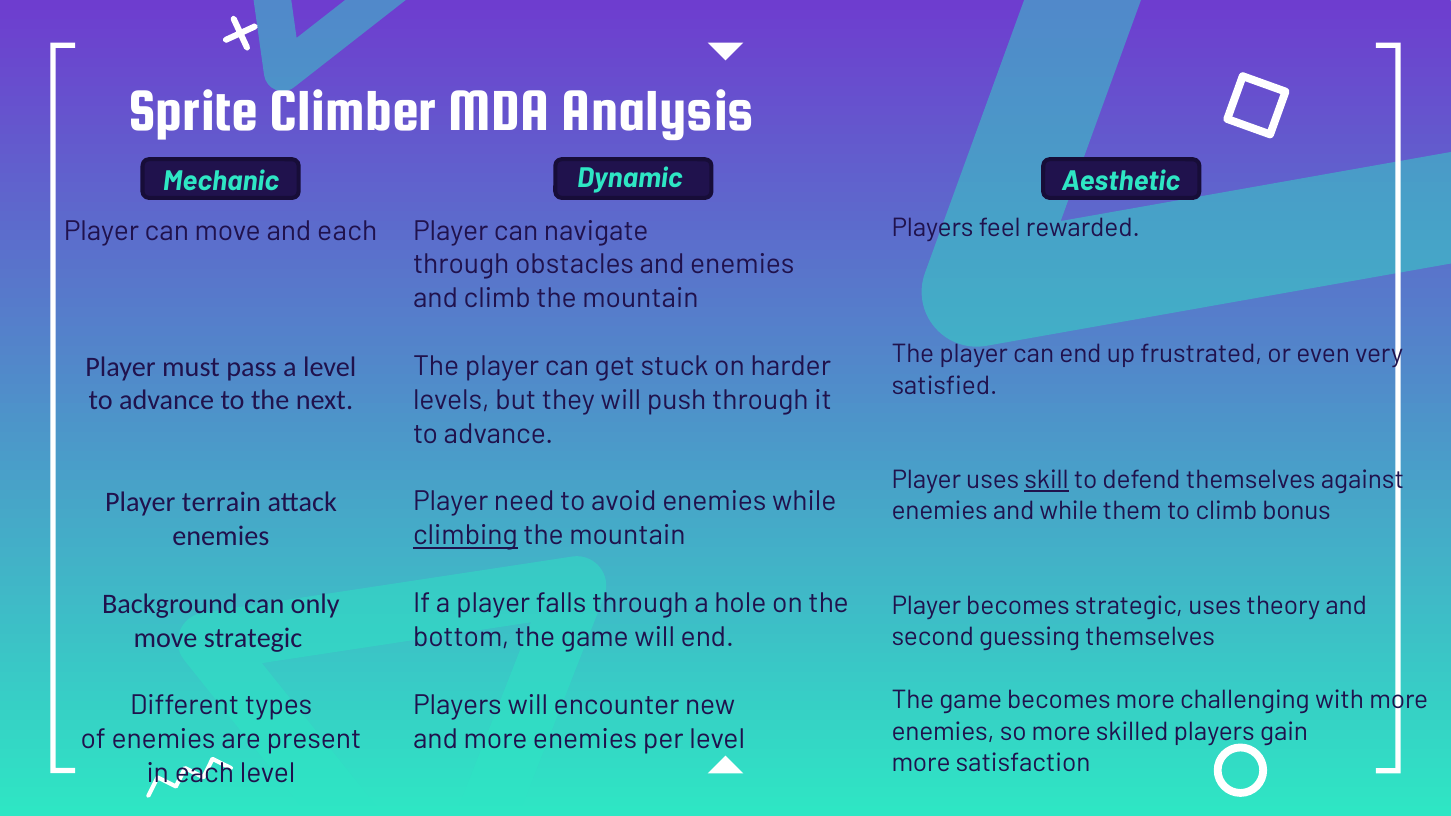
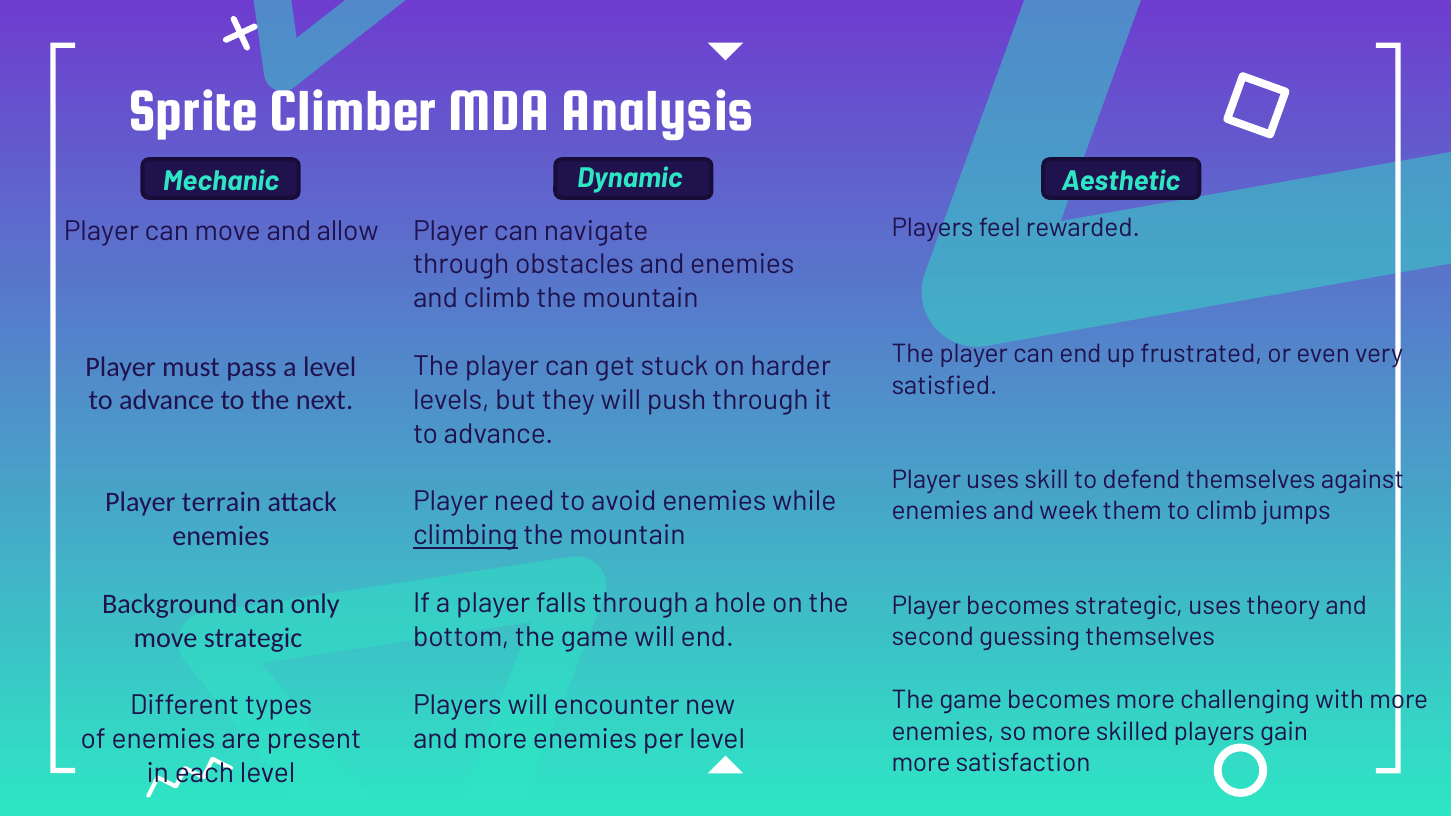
and each: each -> allow
skill underline: present -> none
and while: while -> week
bonus: bonus -> jumps
